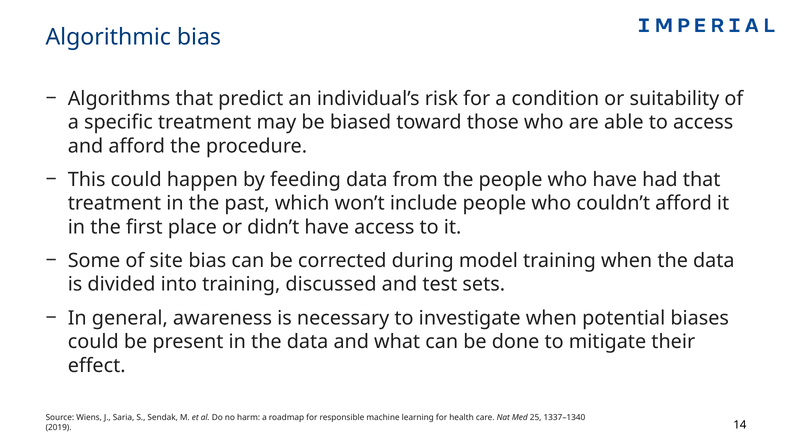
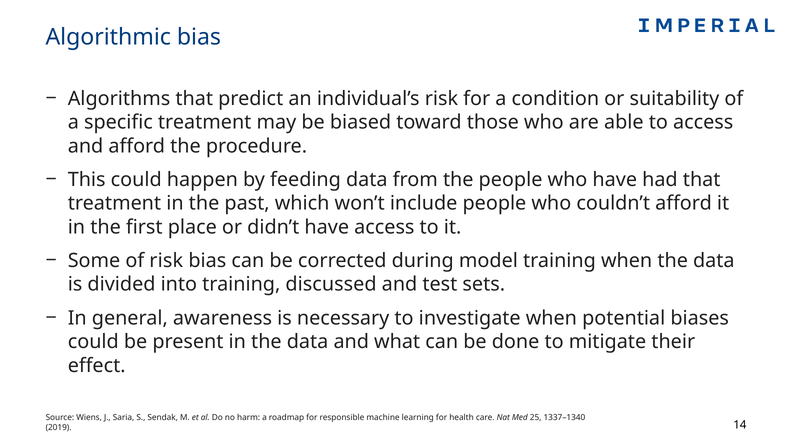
of site: site -> risk
